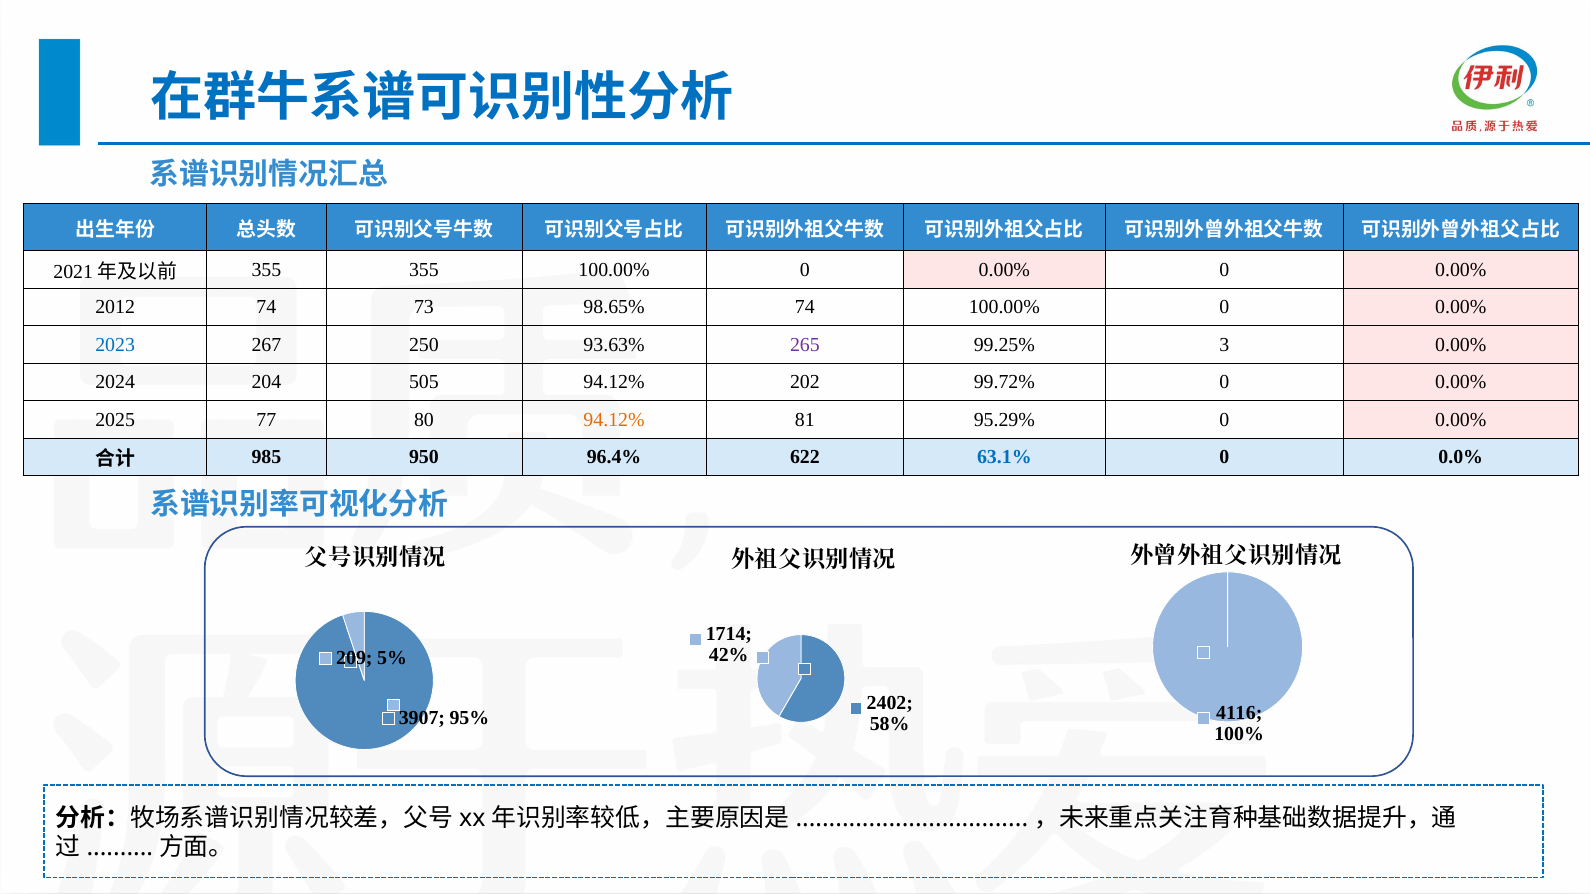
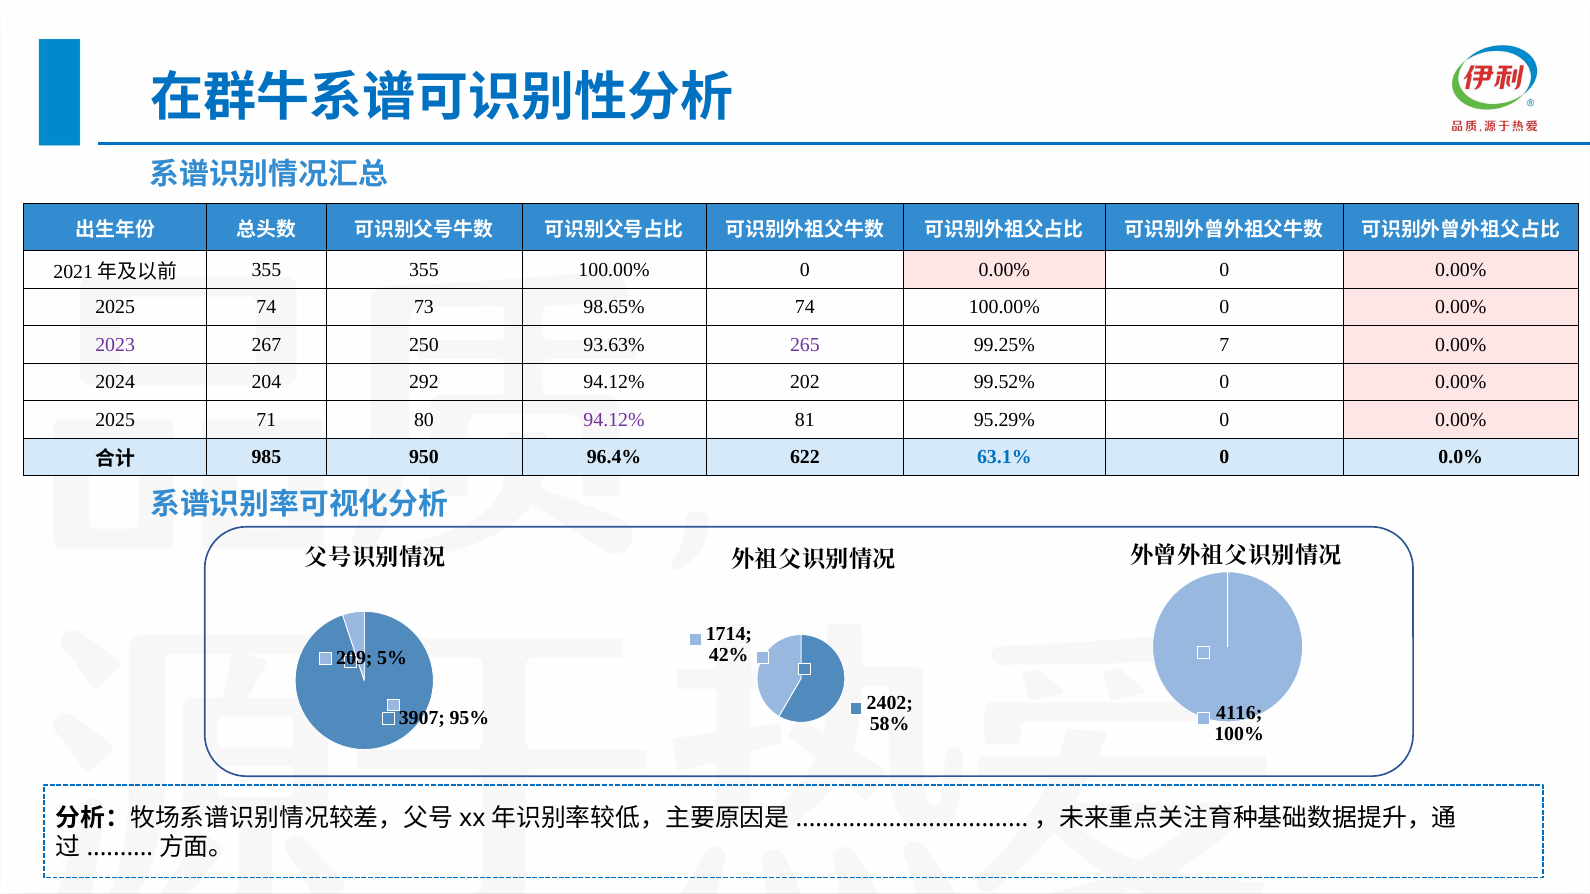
2012 at (115, 307): 2012 -> 2025
2023 colour: blue -> purple
3: 3 -> 7
505: 505 -> 292
99.72%: 99.72% -> 99.52%
77: 77 -> 71
94.12% at (614, 420) colour: orange -> purple
